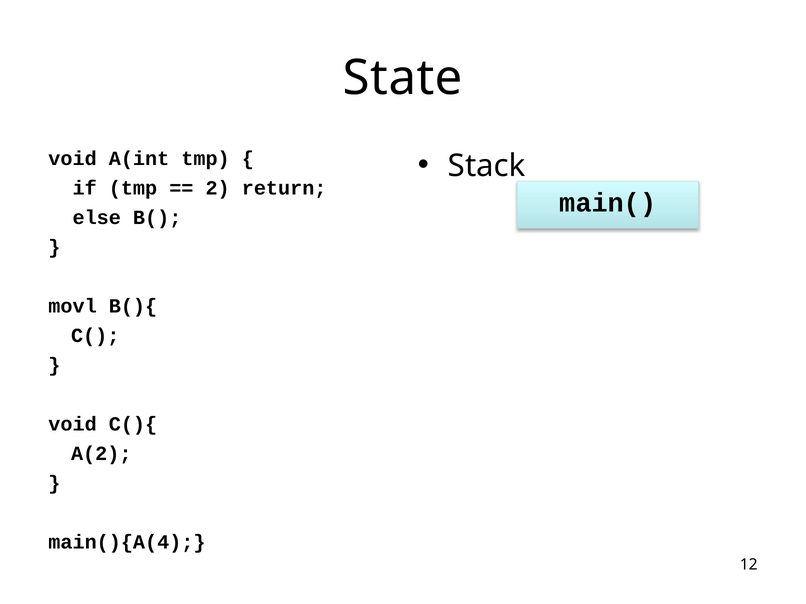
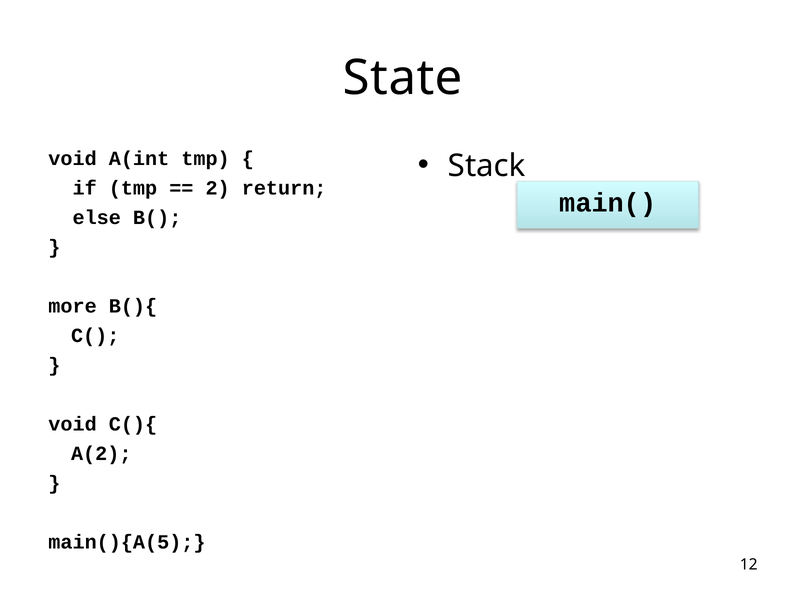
movl: movl -> more
main(){A(4: main(){A(4 -> main(){A(5
